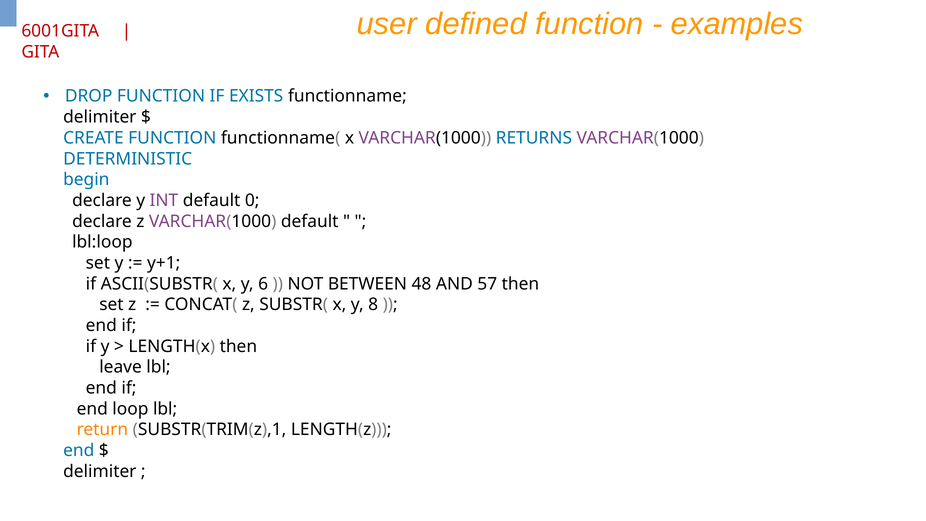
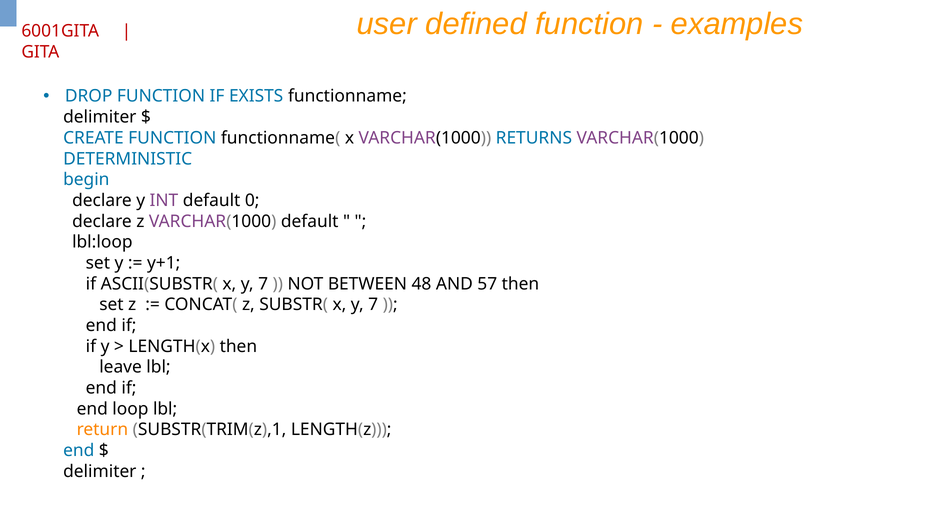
ASCII(SUBSTR( x y 6: 6 -> 7
SUBSTR( x y 8: 8 -> 7
